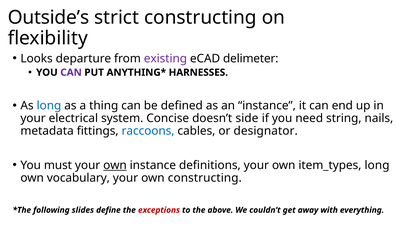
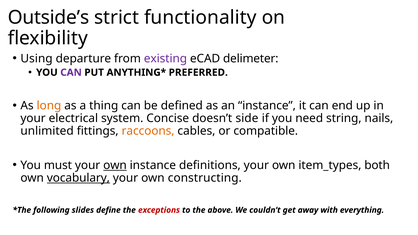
strict constructing: constructing -> functionality
Looks: Looks -> Using
HARNESSES: HARNESSES -> PREFERRED
long at (49, 106) colour: blue -> orange
metadata: metadata -> unlimited
raccoons colour: blue -> orange
designator: designator -> compatible
item_types long: long -> both
vocabulary underline: none -> present
